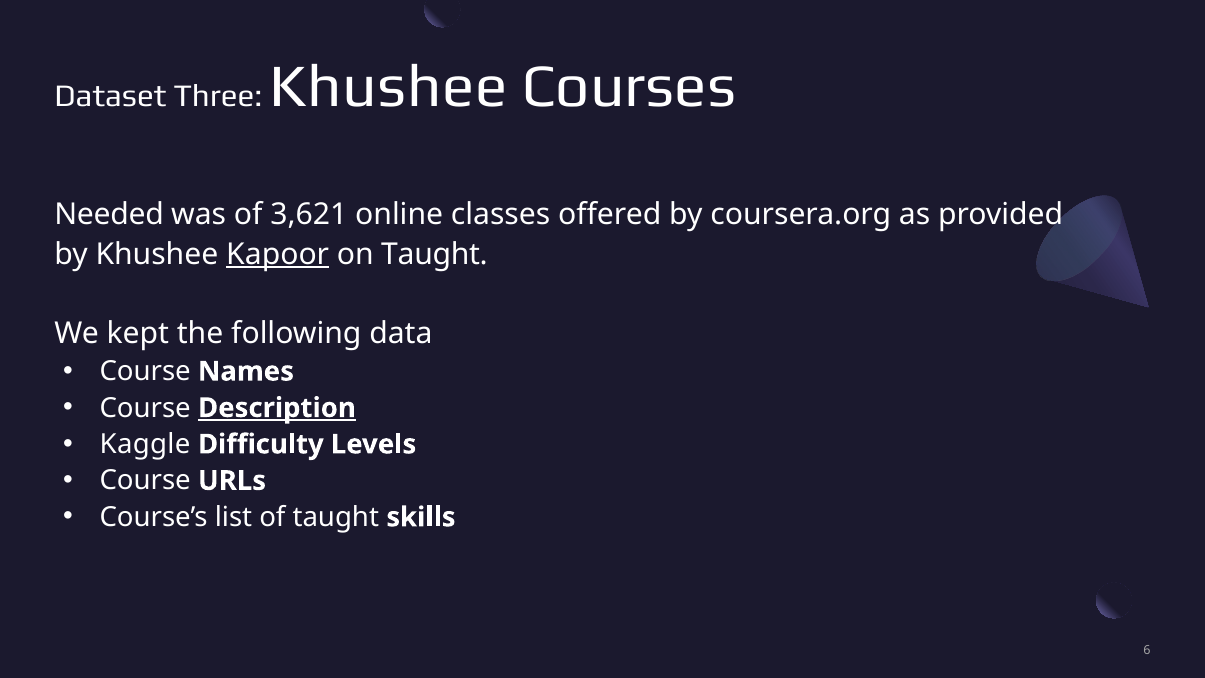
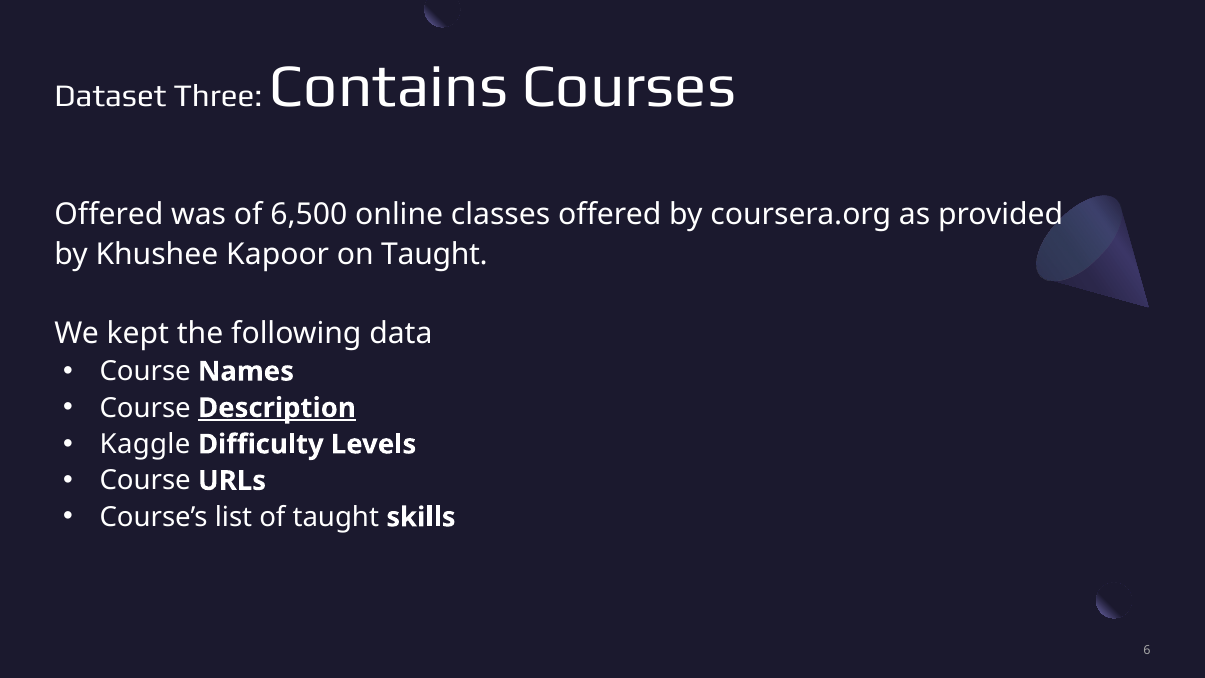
Three Khushee: Khushee -> Contains
Needed at (109, 214): Needed -> Offered
3,621: 3,621 -> 6,500
Kapoor underline: present -> none
